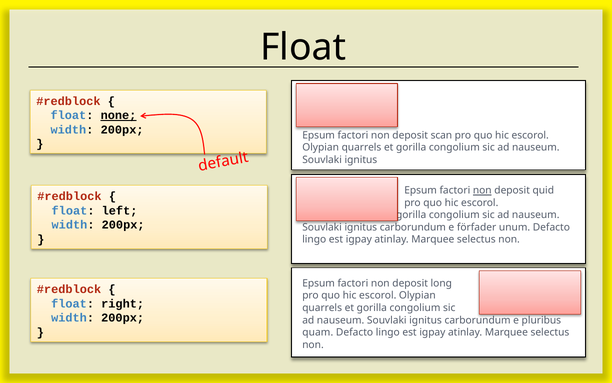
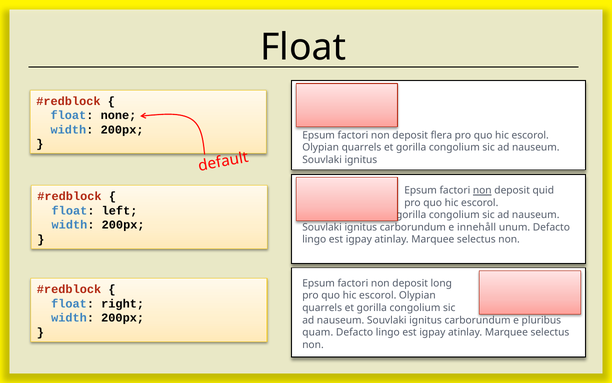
none underline: present -> none
scan: scan -> flera
förfader: förfader -> innehåll
